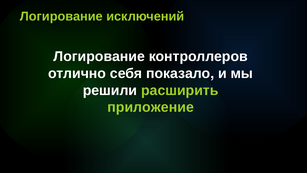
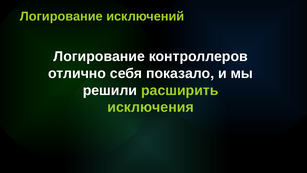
приложение: приложение -> исключения
